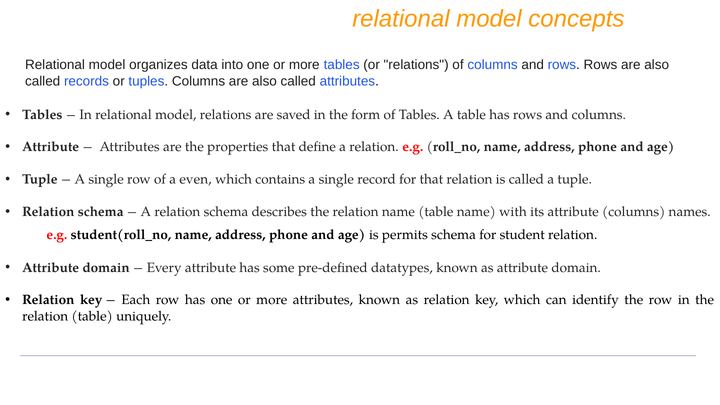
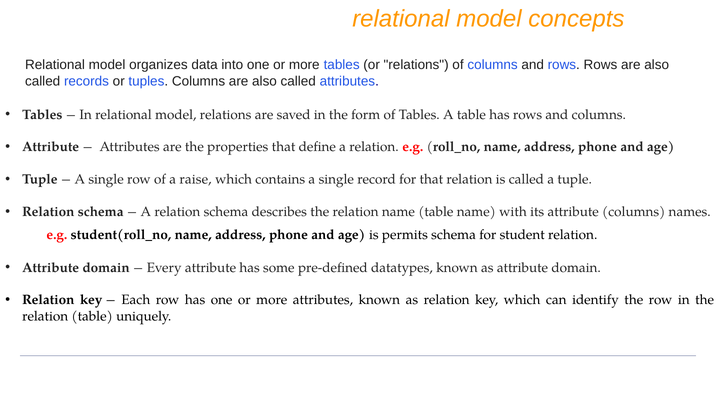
even: even -> raise
